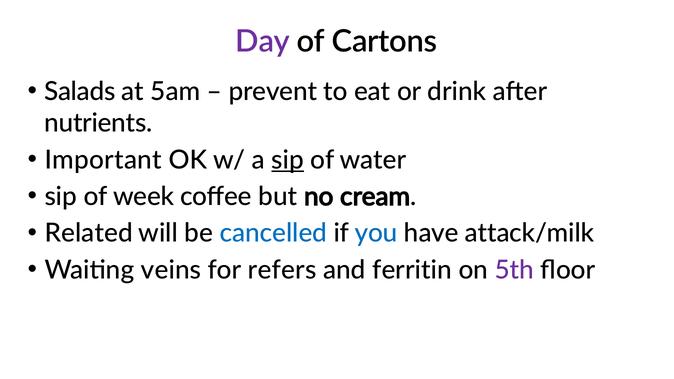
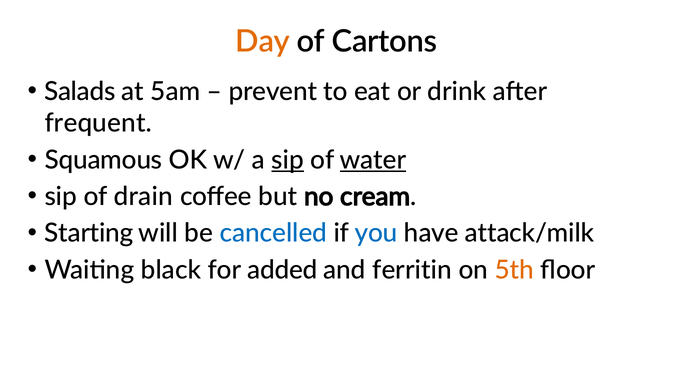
Day colour: purple -> orange
nutrients: nutrients -> frequent
Important: Important -> Squamous
water underline: none -> present
week: week -> drain
Related: Related -> Starting
veins: veins -> black
refers: refers -> added
5th colour: purple -> orange
